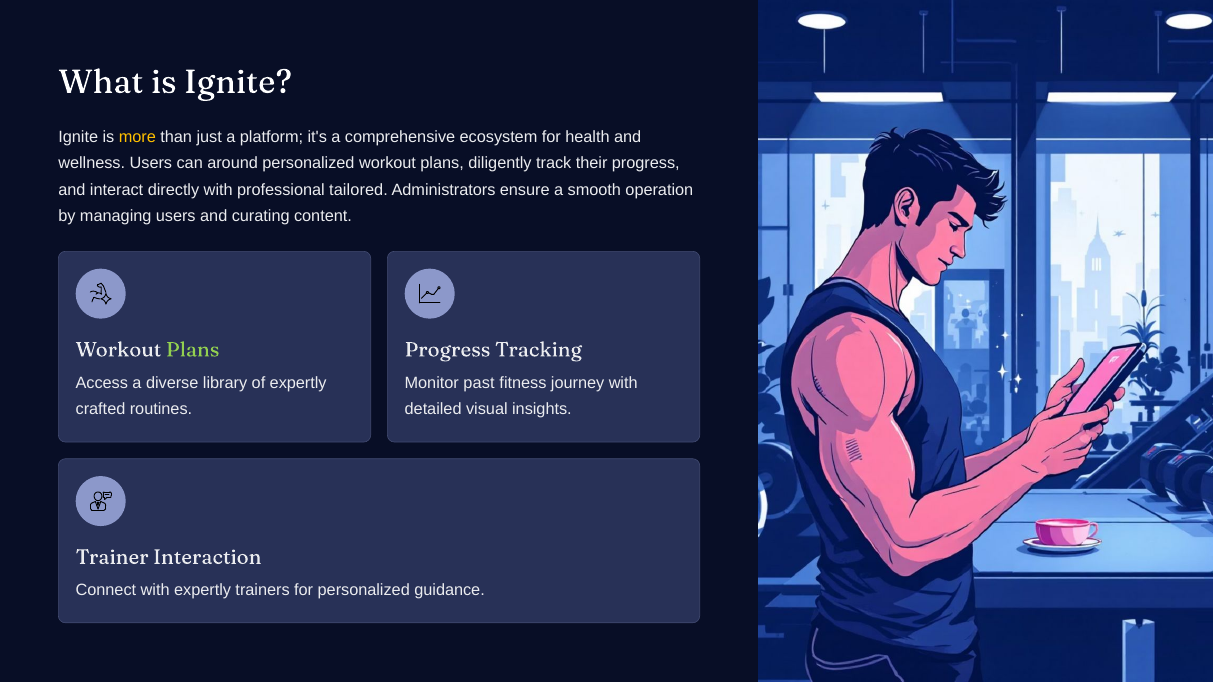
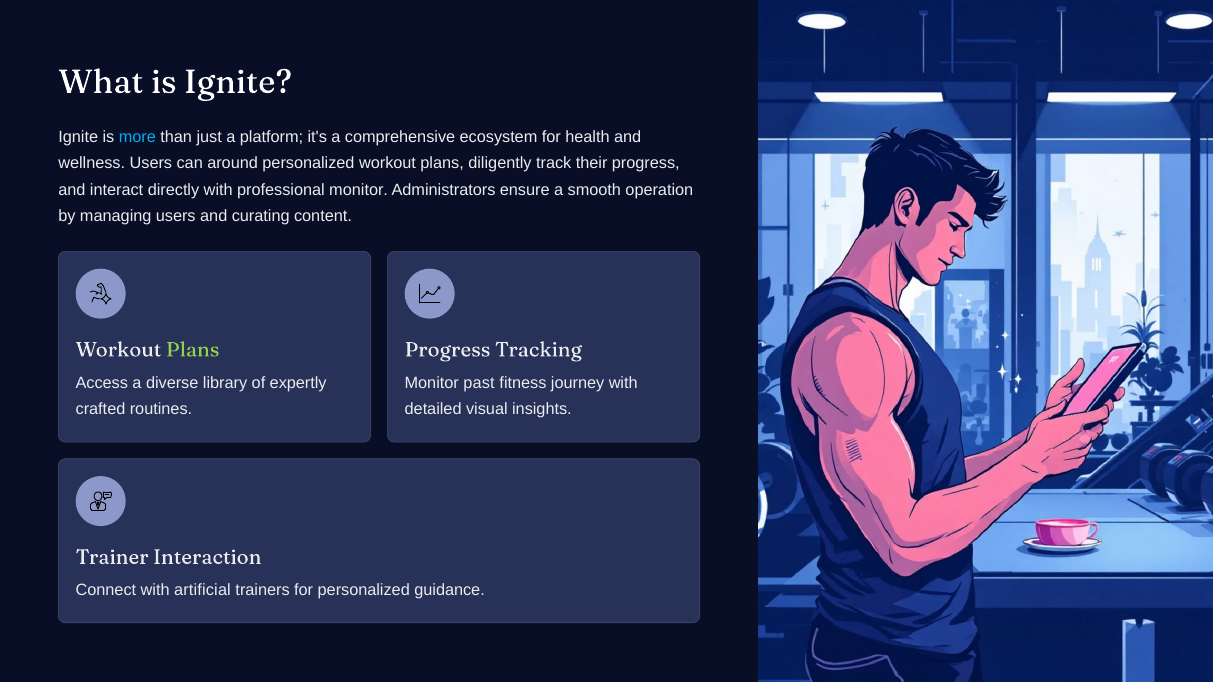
more colour: yellow -> light blue
professional tailored: tailored -> monitor
with expertly: expertly -> artificial
